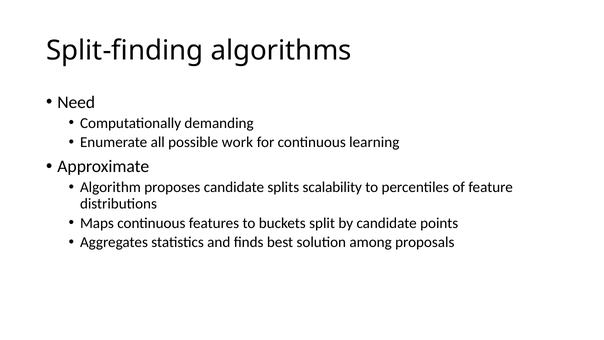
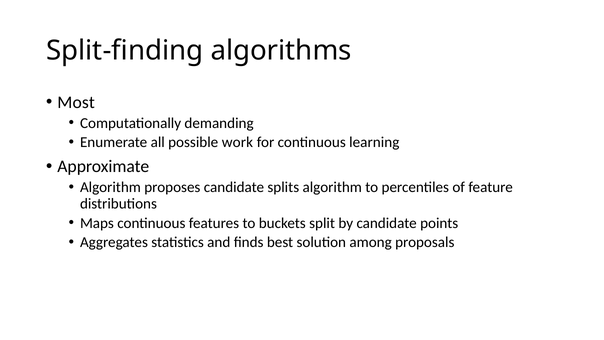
Need: Need -> Most
splits scalability: scalability -> algorithm
